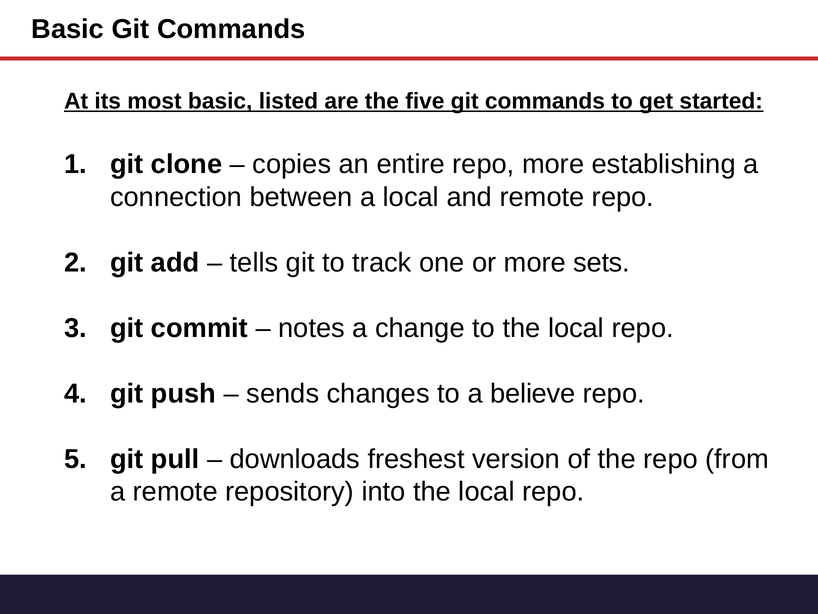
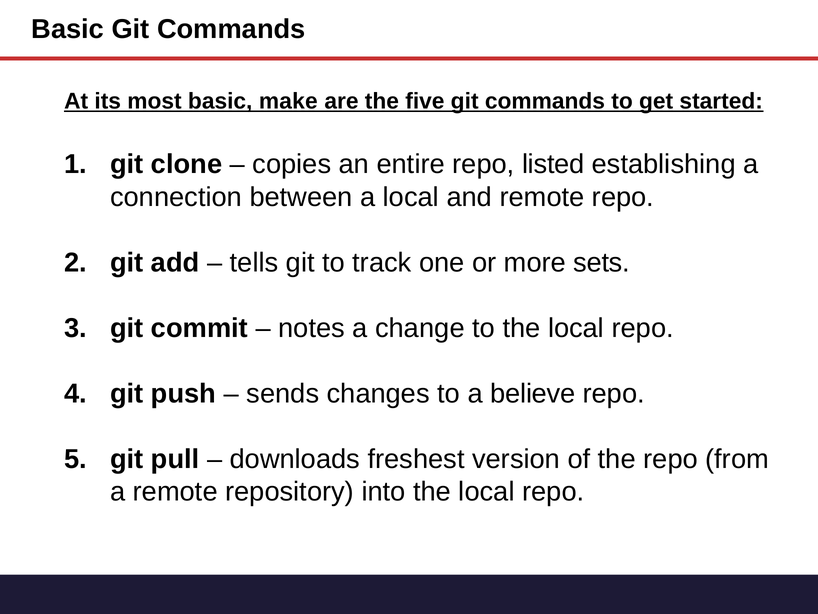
listed: listed -> make
repo more: more -> listed
